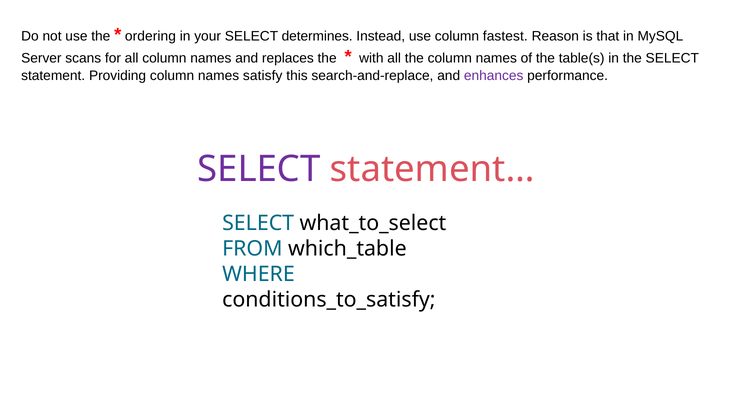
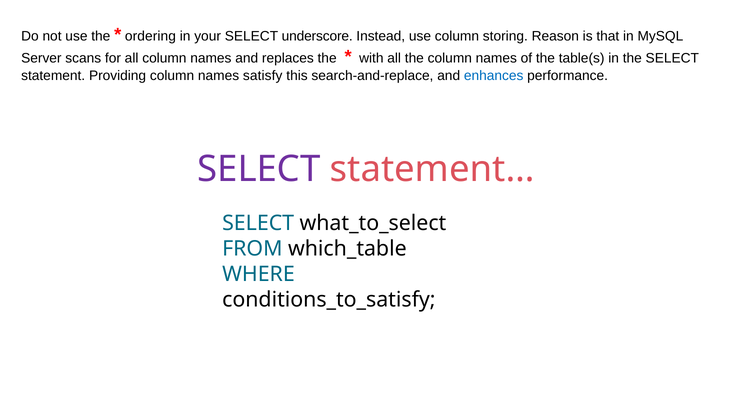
determines: determines -> underscore
fastest: fastest -> storing
enhances colour: purple -> blue
